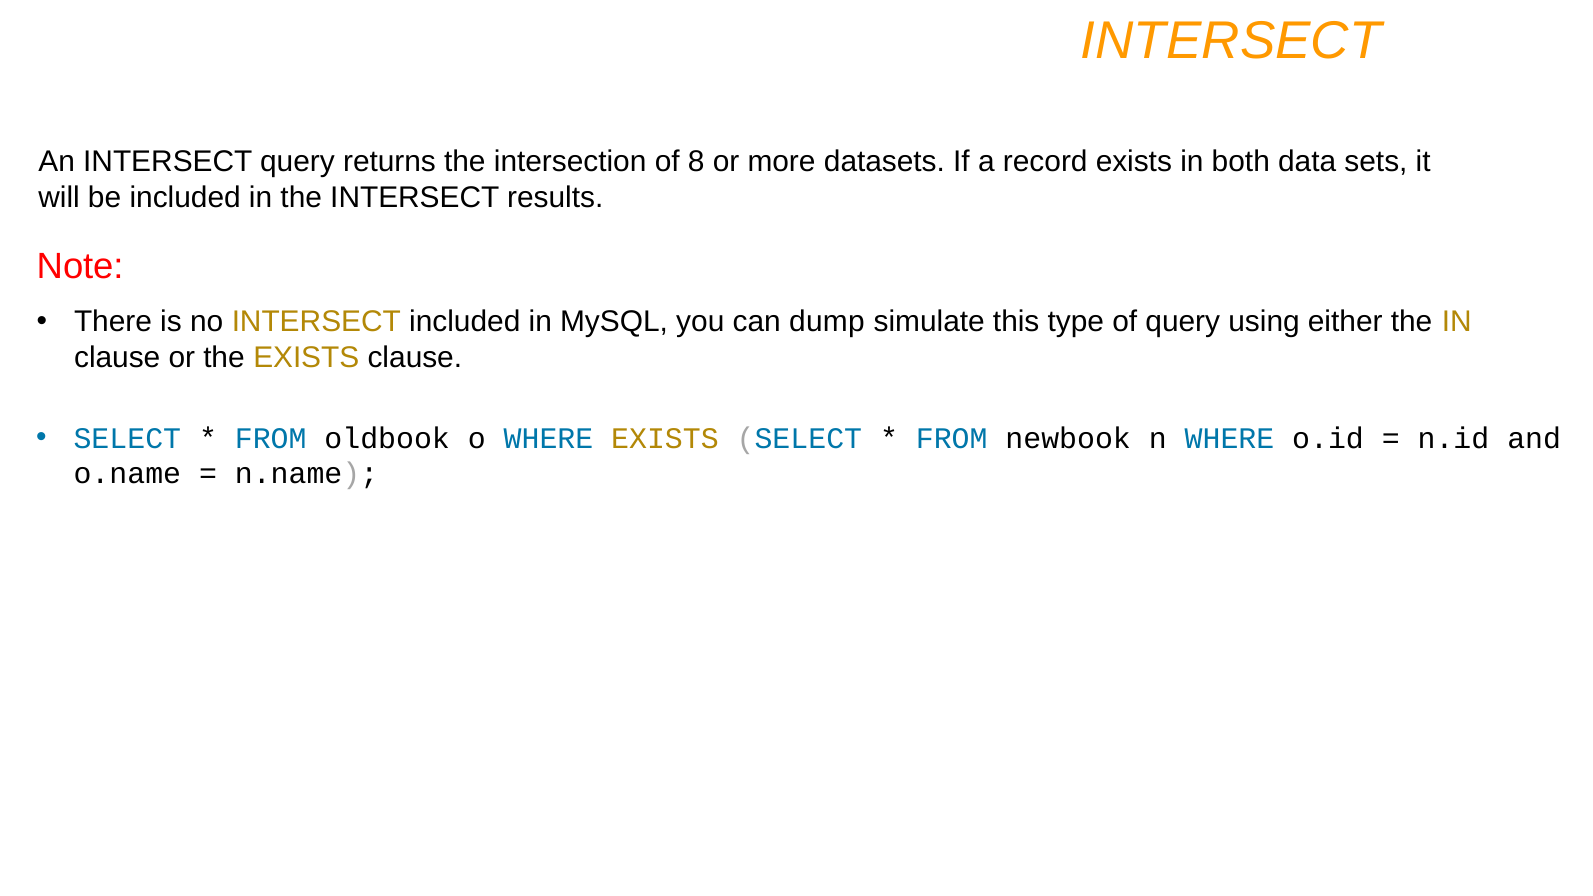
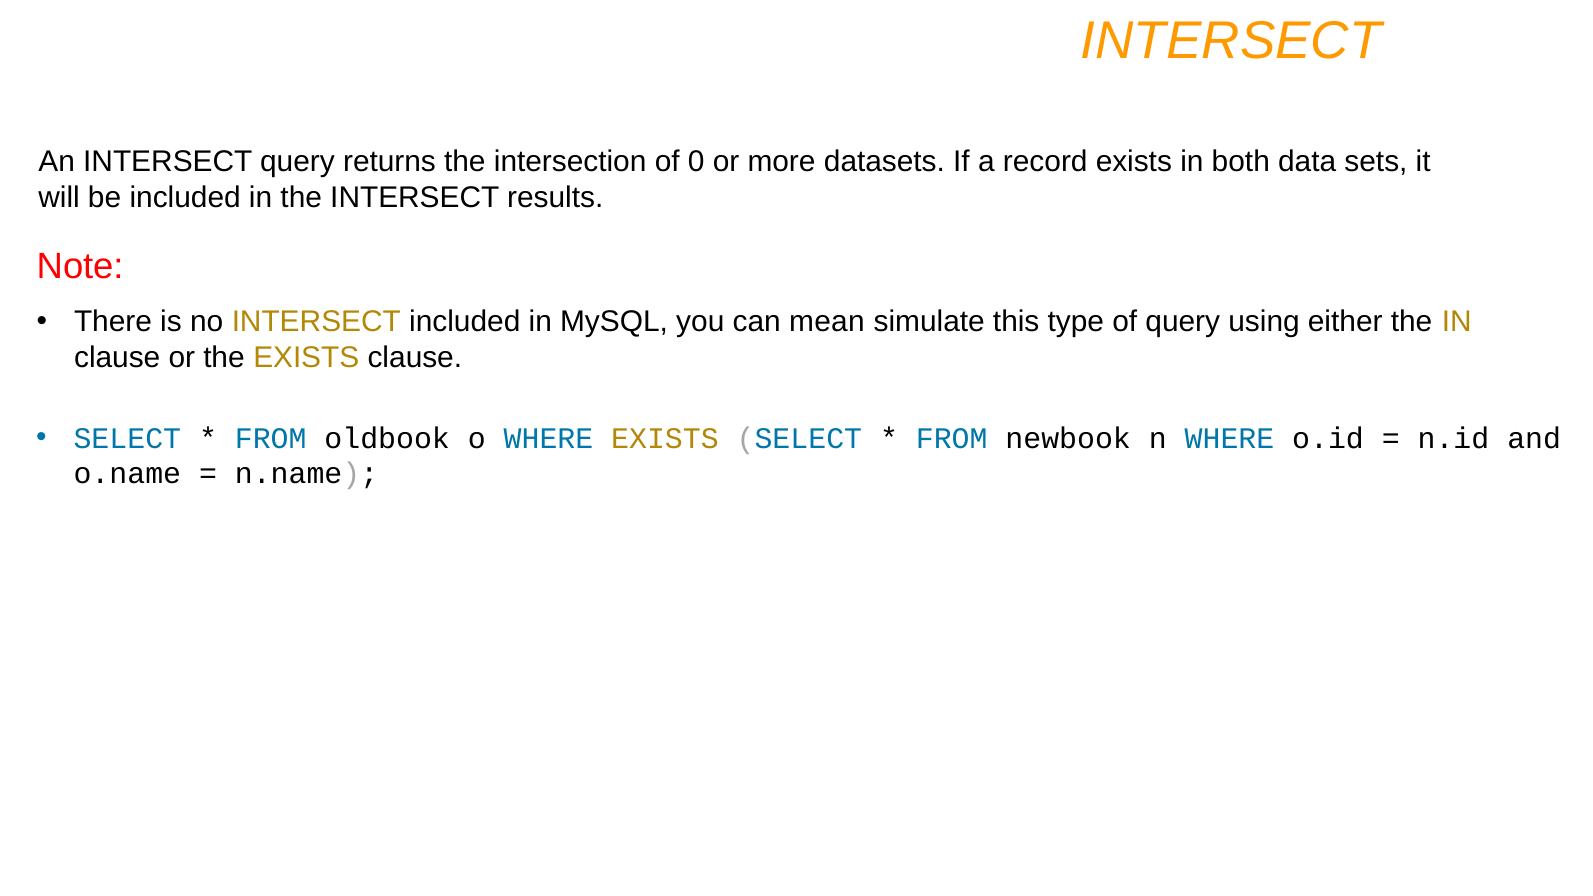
8: 8 -> 0
dump: dump -> mean
